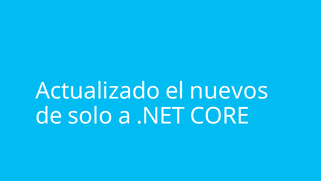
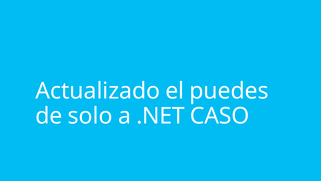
nuevos: nuevos -> puedes
CORE: CORE -> CASO
